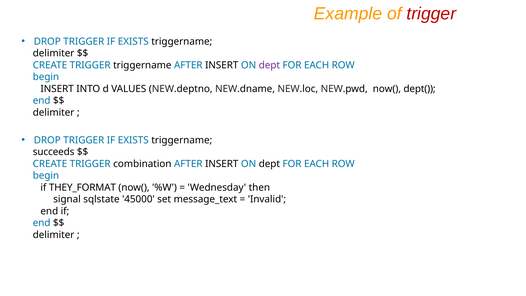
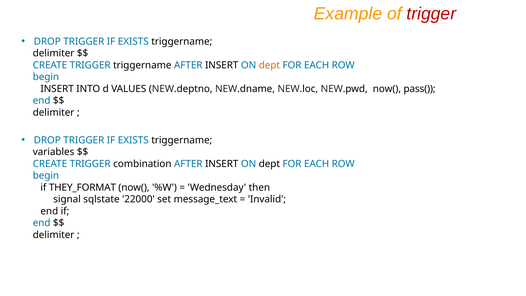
dept at (269, 65) colour: purple -> orange
dept(: dept( -> pass(
succeeds: succeeds -> variables
45000: 45000 -> 22000
